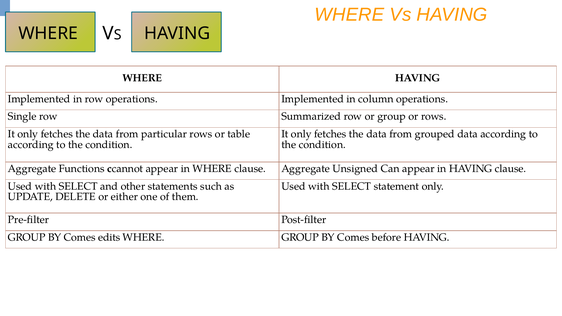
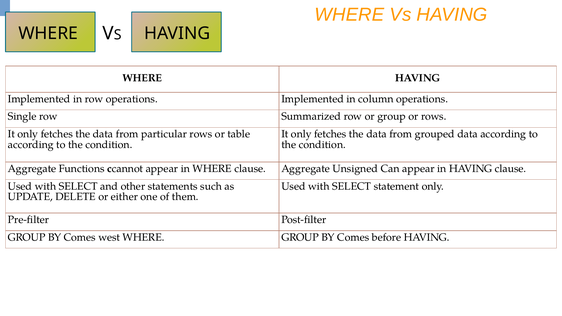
edits: edits -> west
